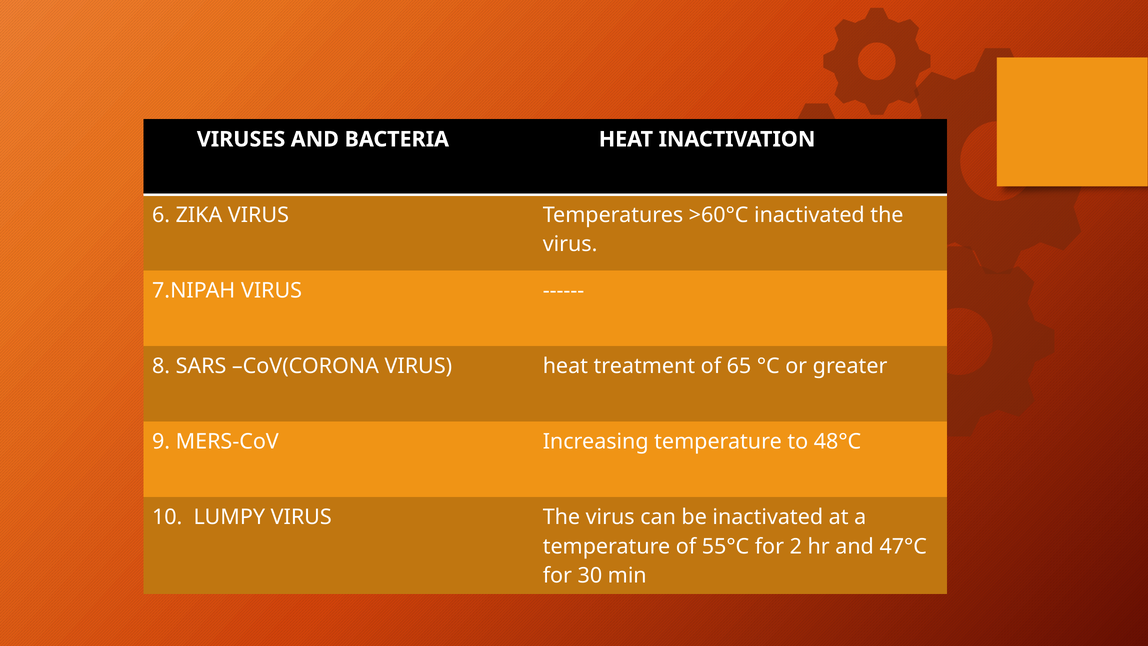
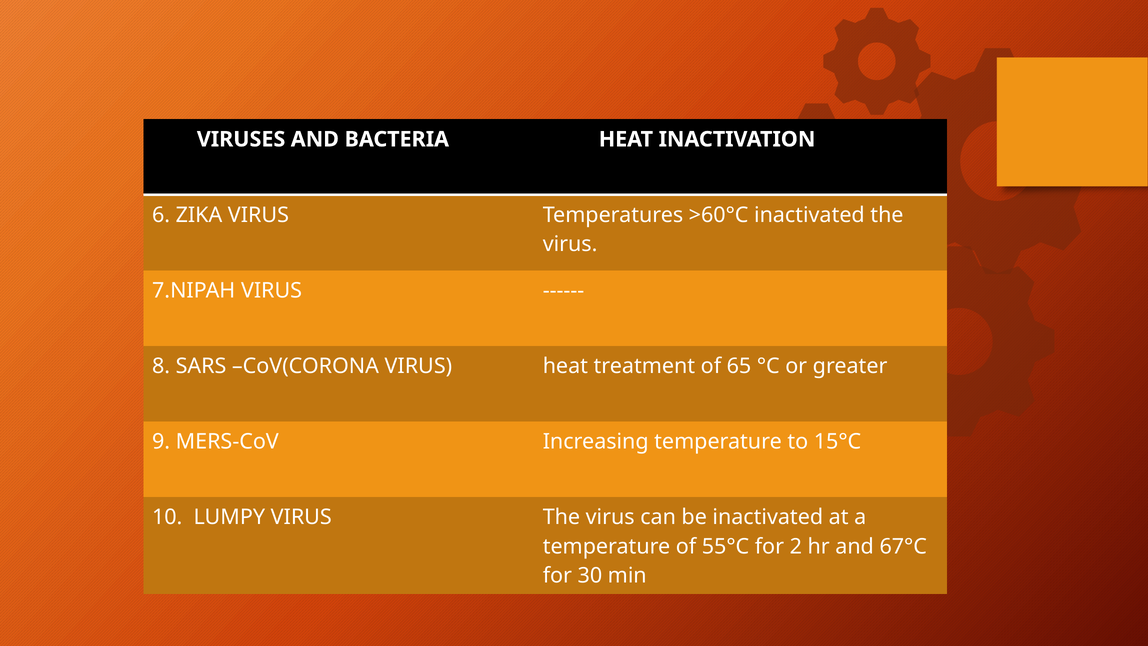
48°C: 48°C -> 15°C
47°C: 47°C -> 67°C
